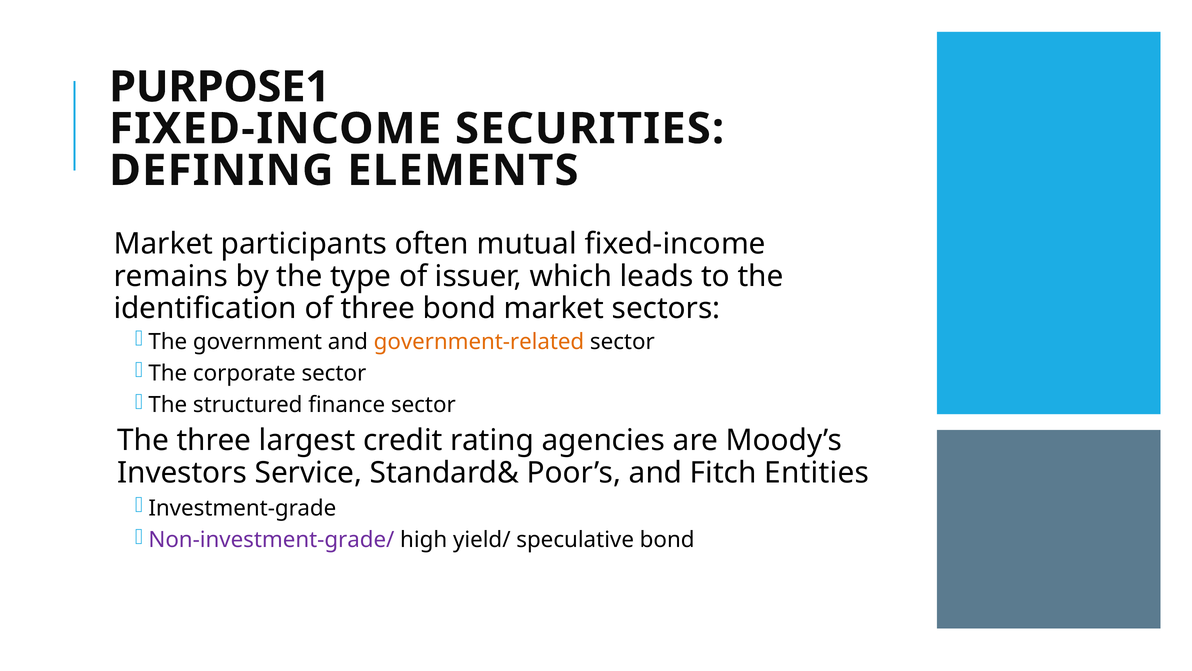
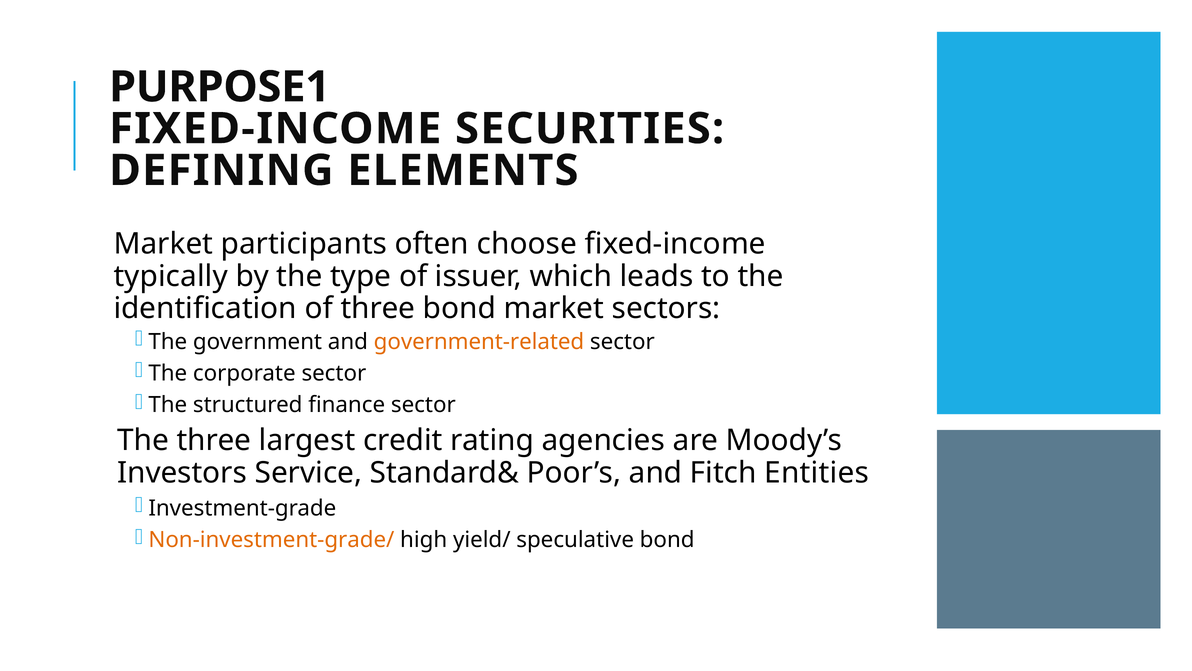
mutual: mutual -> choose
remains: remains -> typically
Non-investment-grade/ colour: purple -> orange
